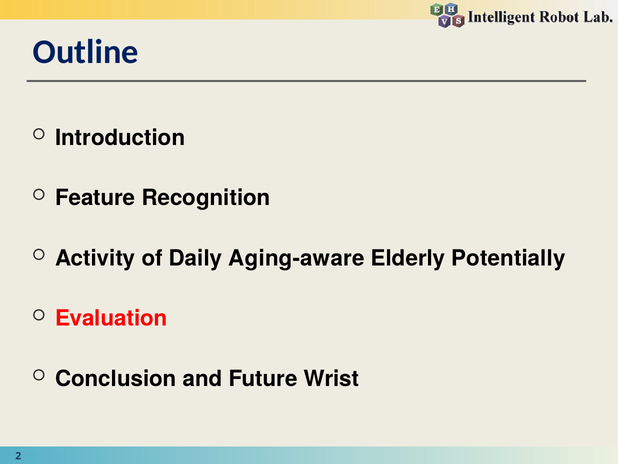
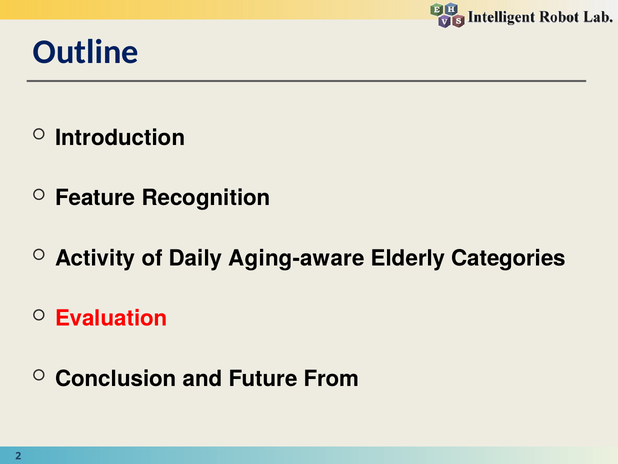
Potentially: Potentially -> Categories
Wrist: Wrist -> From
